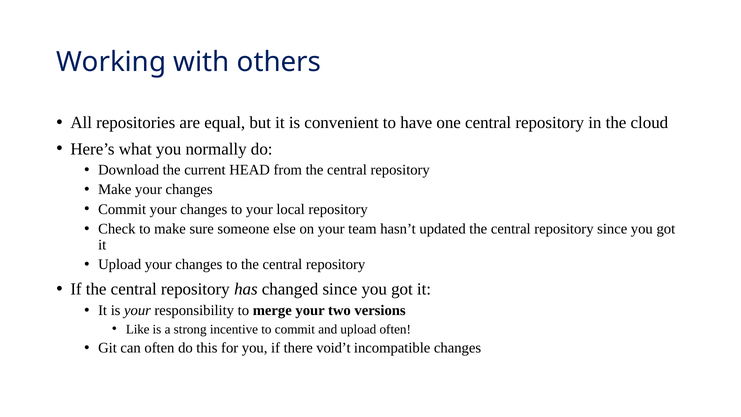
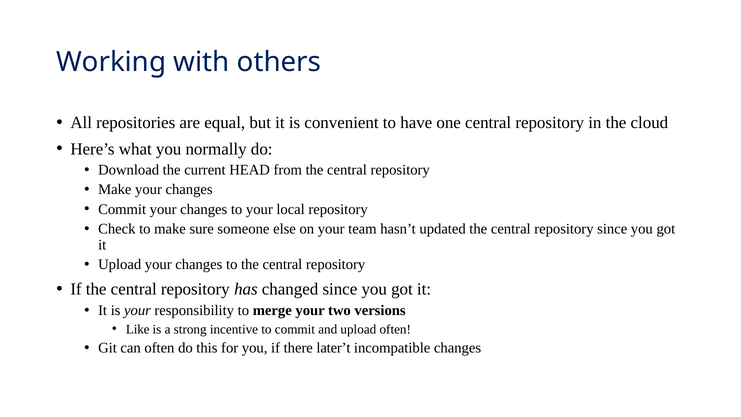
void’t: void’t -> later’t
